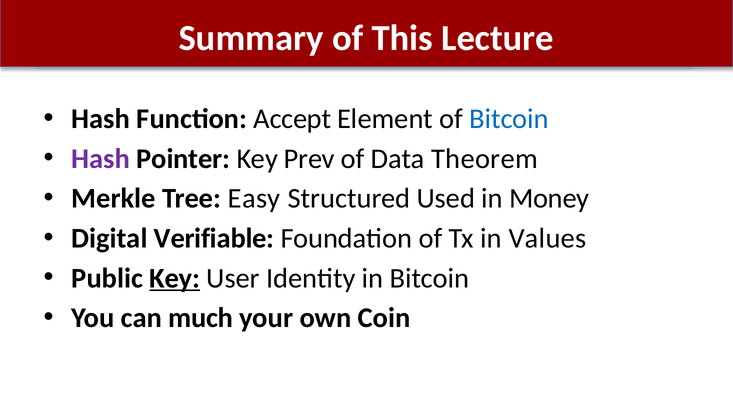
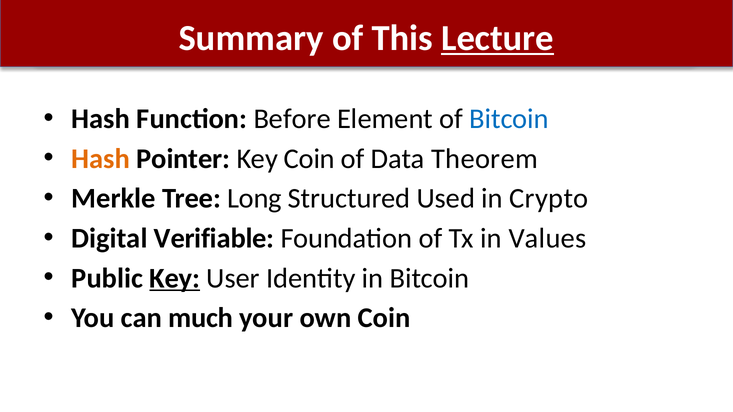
Lecture underline: none -> present
Accept: Accept -> Before
Hash at (101, 159) colour: purple -> orange
Key Prev: Prev -> Coin
Easy: Easy -> Long
Money: Money -> Crypto
